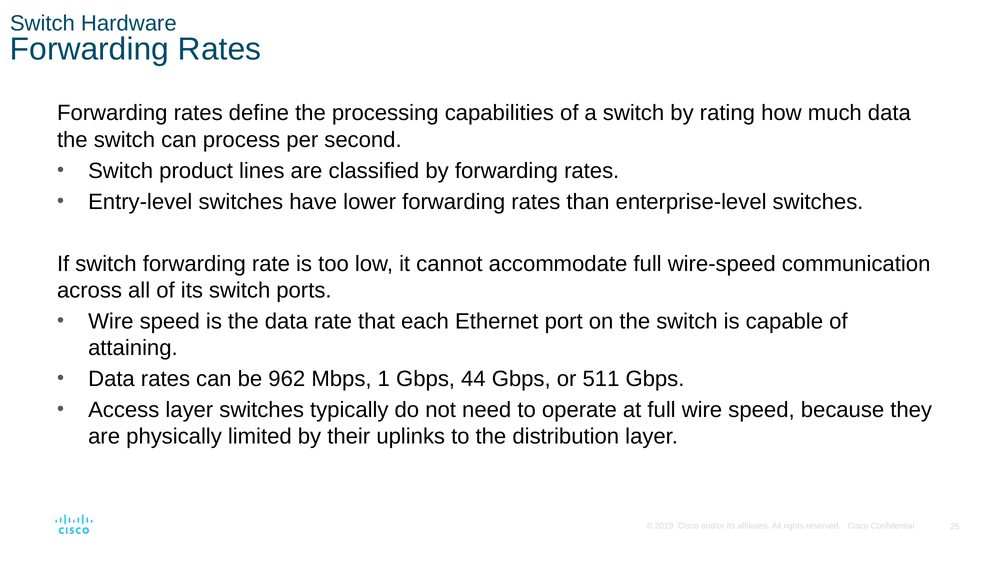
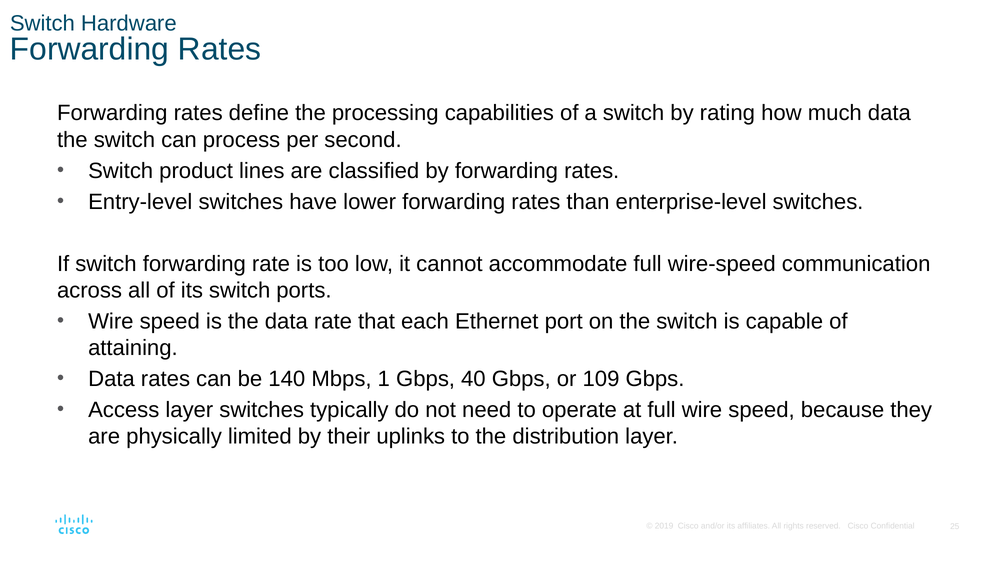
962: 962 -> 140
44: 44 -> 40
511: 511 -> 109
